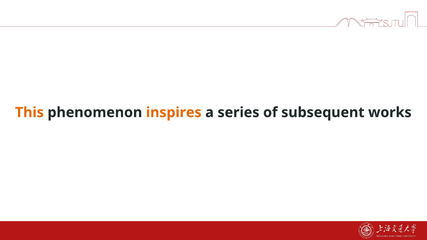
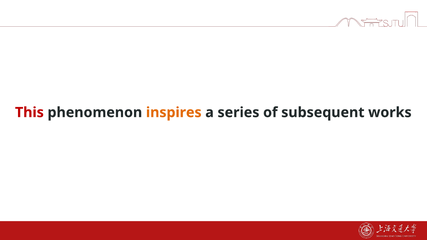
This colour: orange -> red
